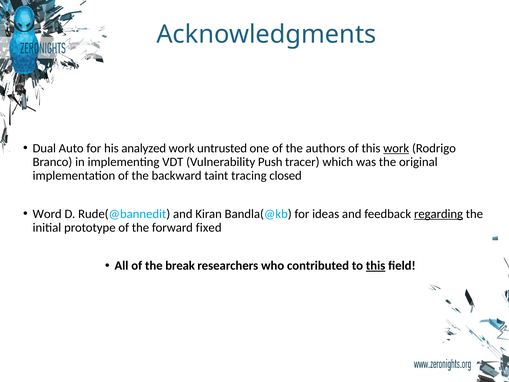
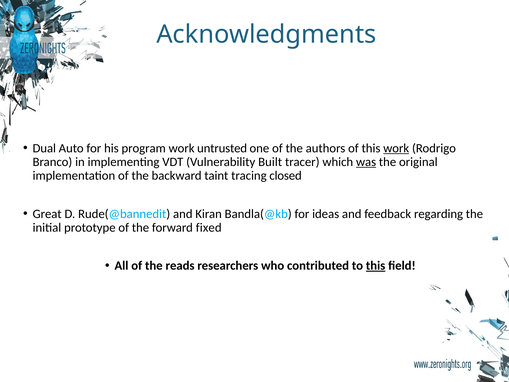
analyzed: analyzed -> program
Push: Push -> Built
was underline: none -> present
Word: Word -> Great
regarding underline: present -> none
break: break -> reads
